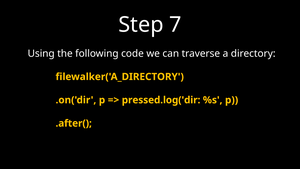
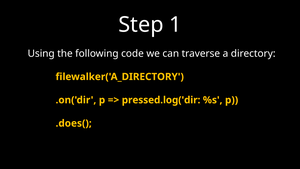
7: 7 -> 1
.after(: .after( -> .does(
